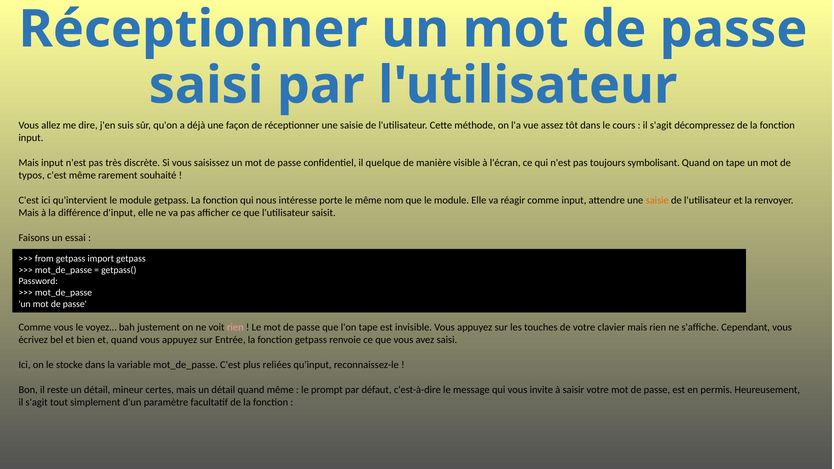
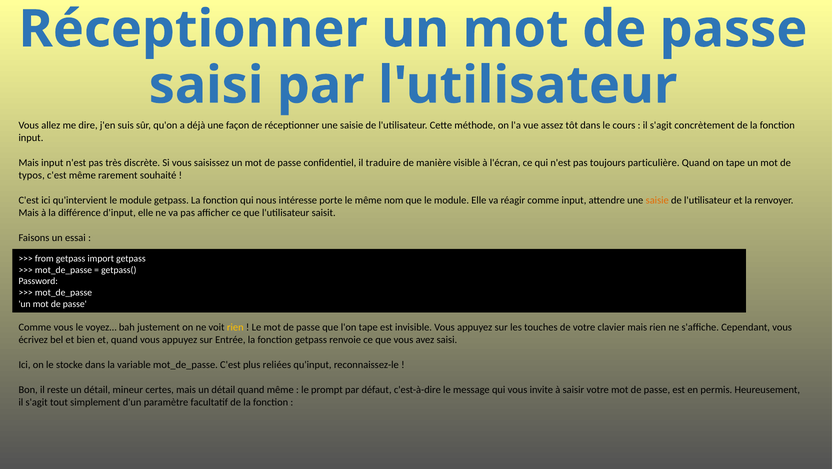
décompressez: décompressez -> concrètement
quelque: quelque -> traduire
symbolisant: symbolisant -> particulière
rien at (235, 327) colour: pink -> yellow
